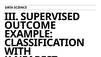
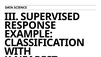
OUTCOME: OUTCOME -> RESPONSE
